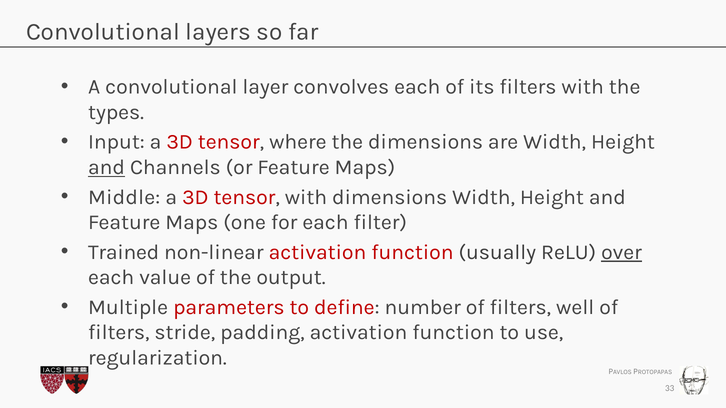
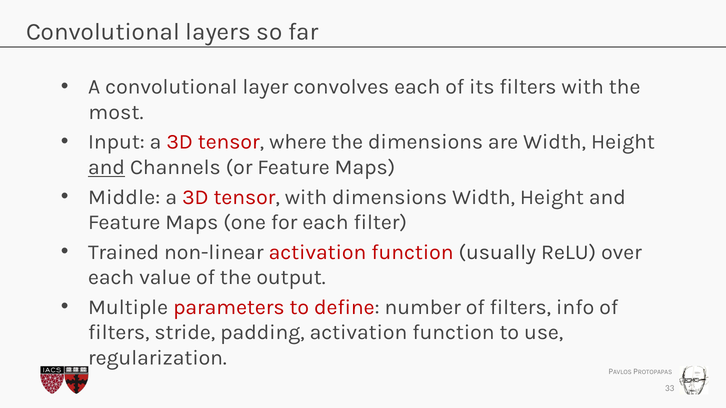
types: types -> most
over underline: present -> none
well: well -> info
